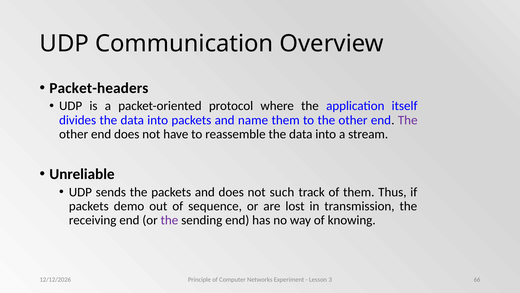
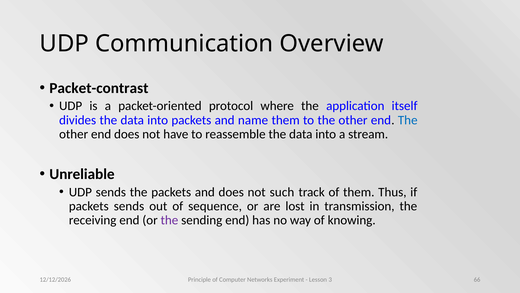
Packet-headers: Packet-headers -> Packet-contrast
The at (408, 120) colour: purple -> blue
packets demo: demo -> sends
